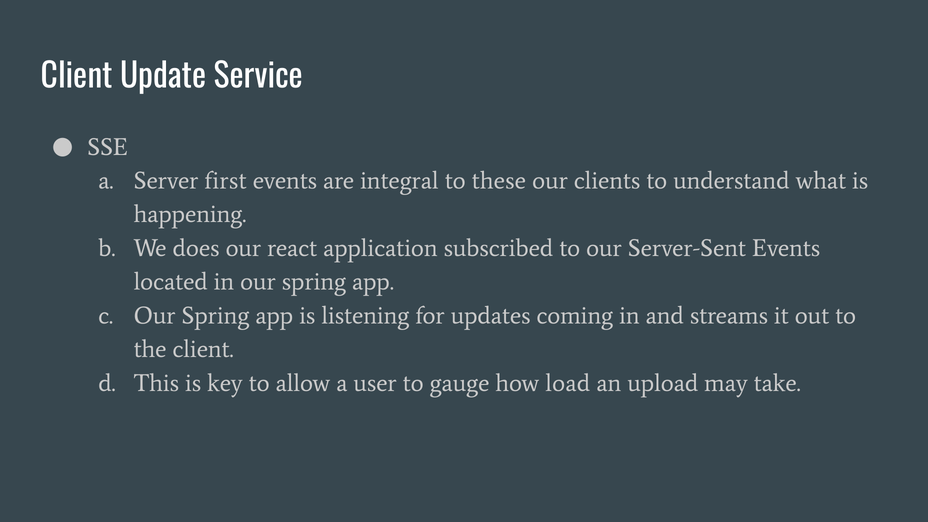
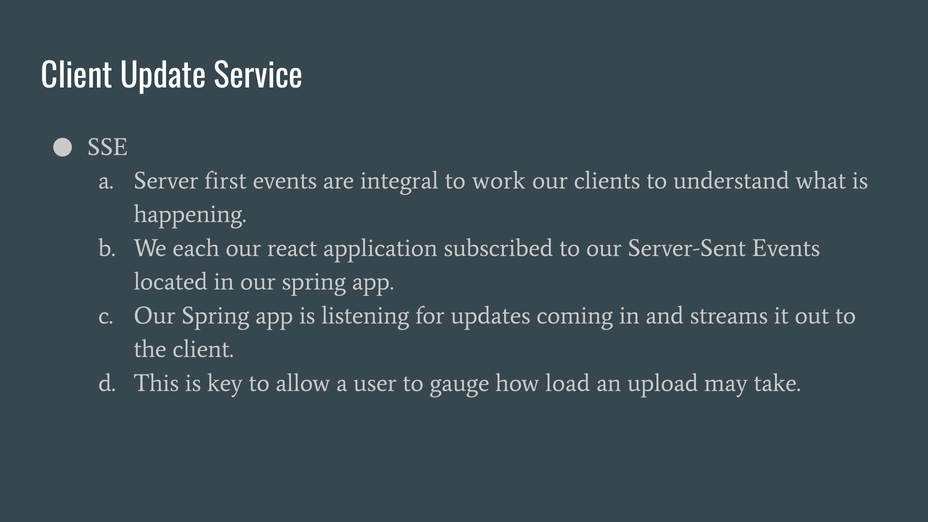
these: these -> work
does: does -> each
